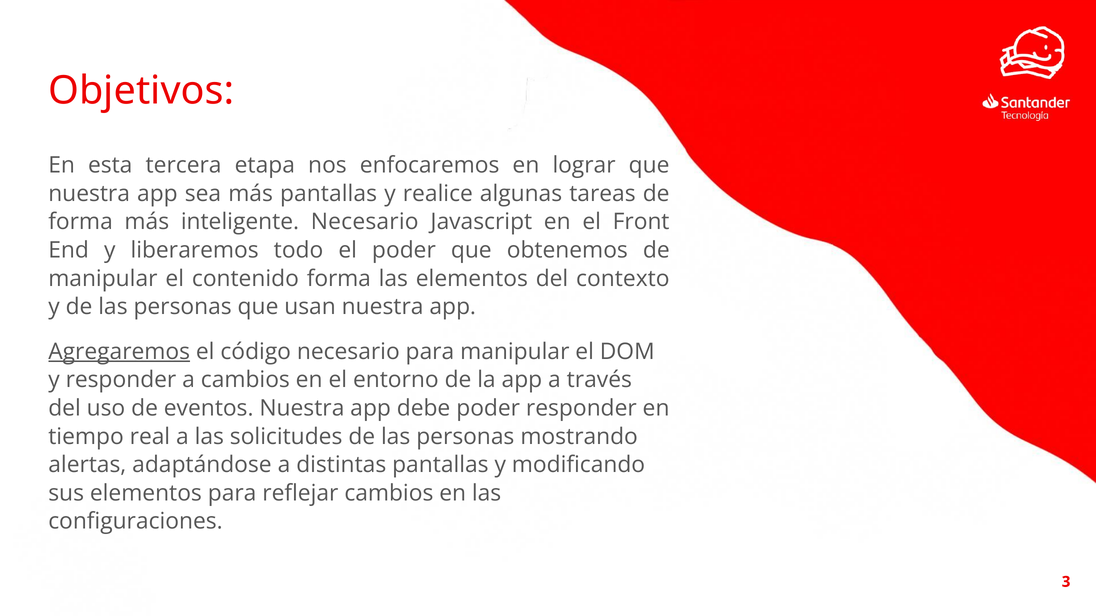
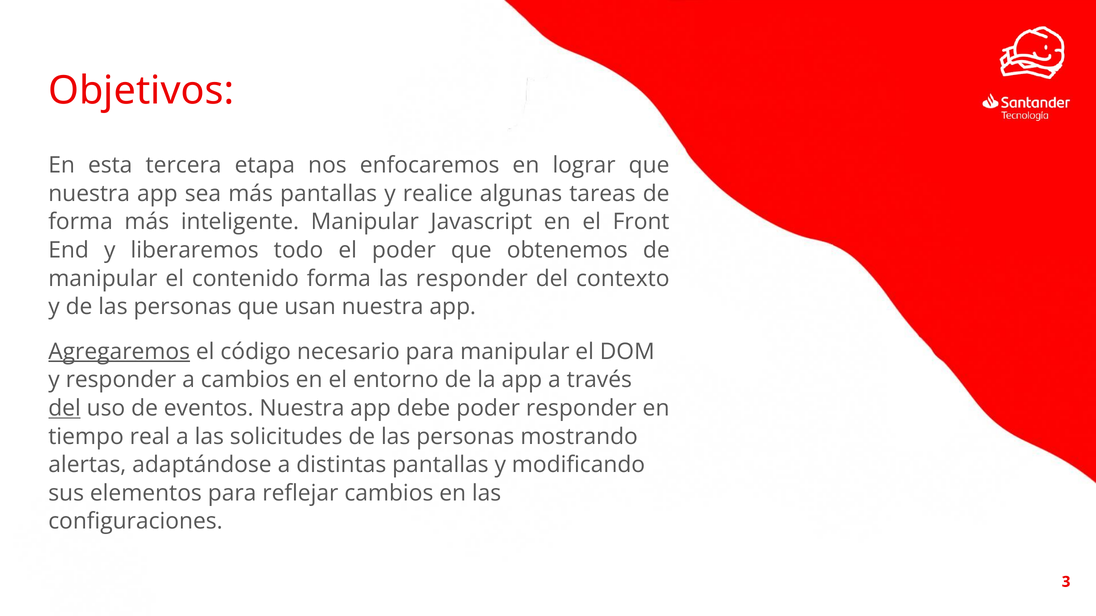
inteligente Necesario: Necesario -> Manipular
las elementos: elementos -> responder
del at (65, 409) underline: none -> present
